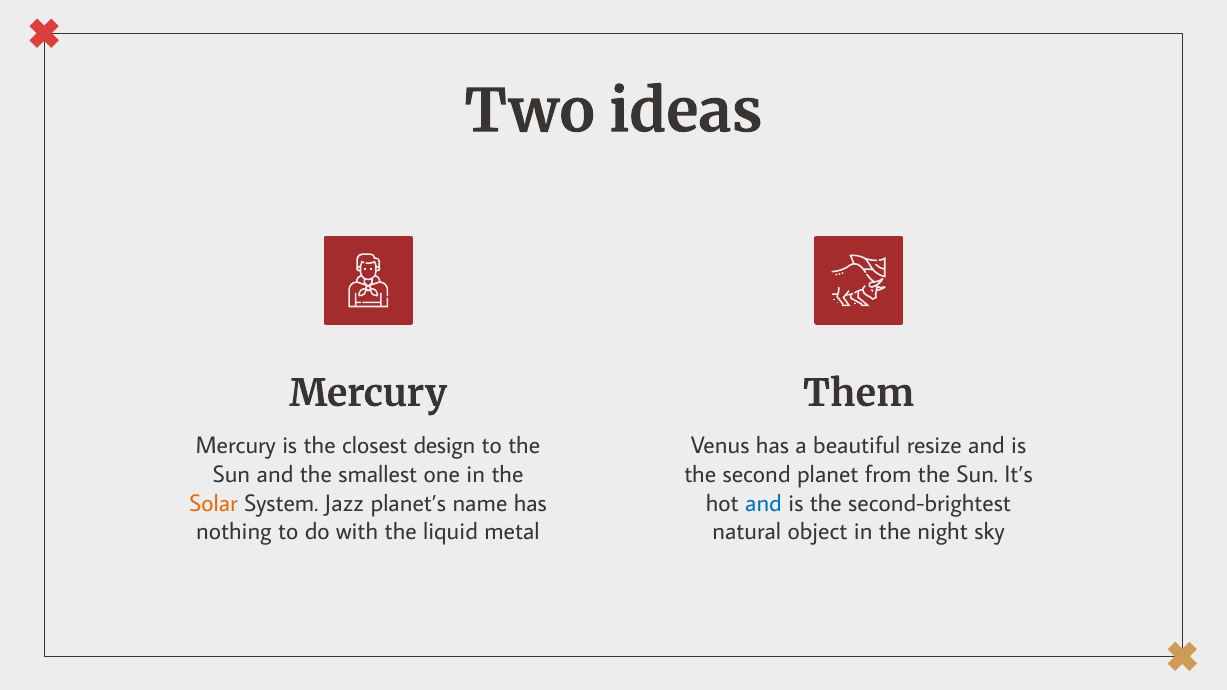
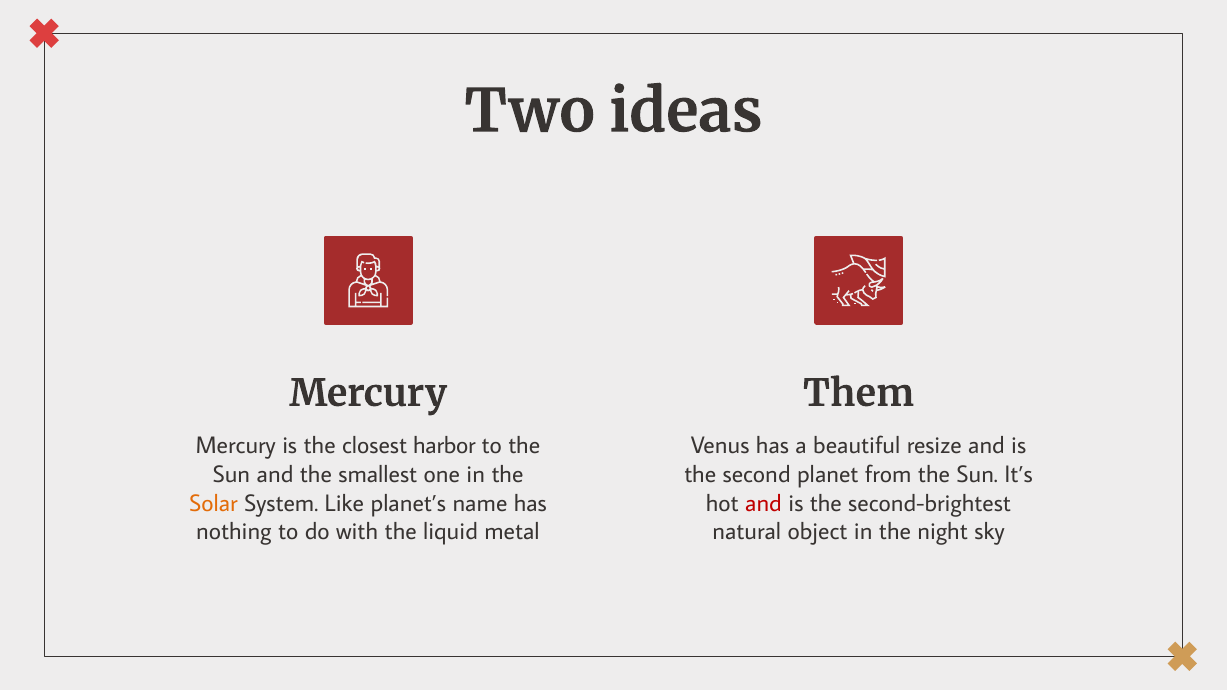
design: design -> harbor
Jazz: Jazz -> Like
and at (764, 503) colour: blue -> red
